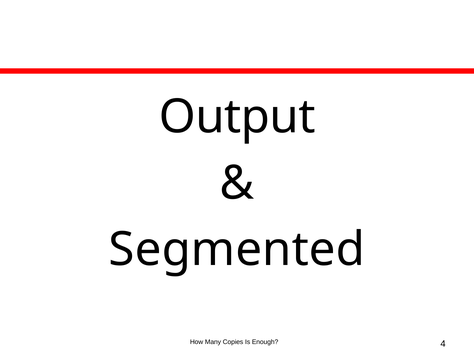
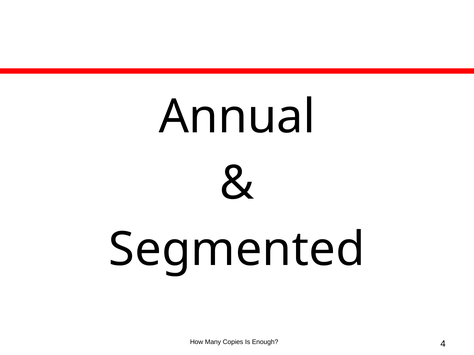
Output: Output -> Annual
